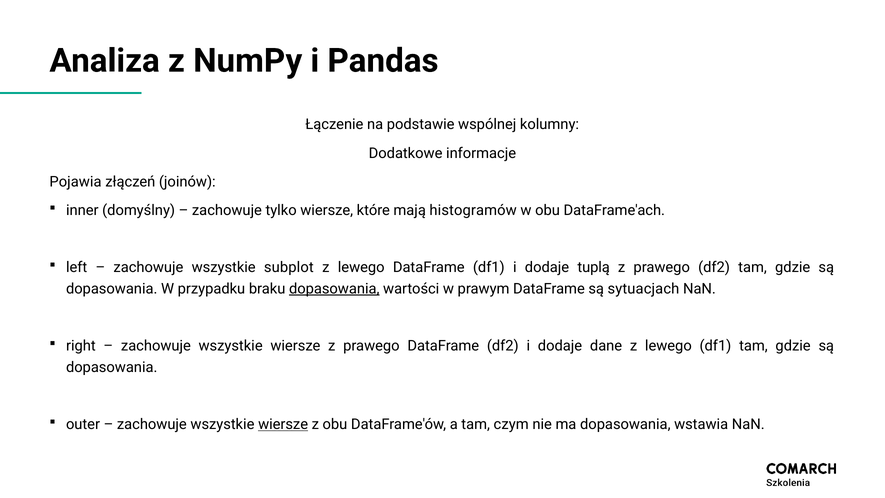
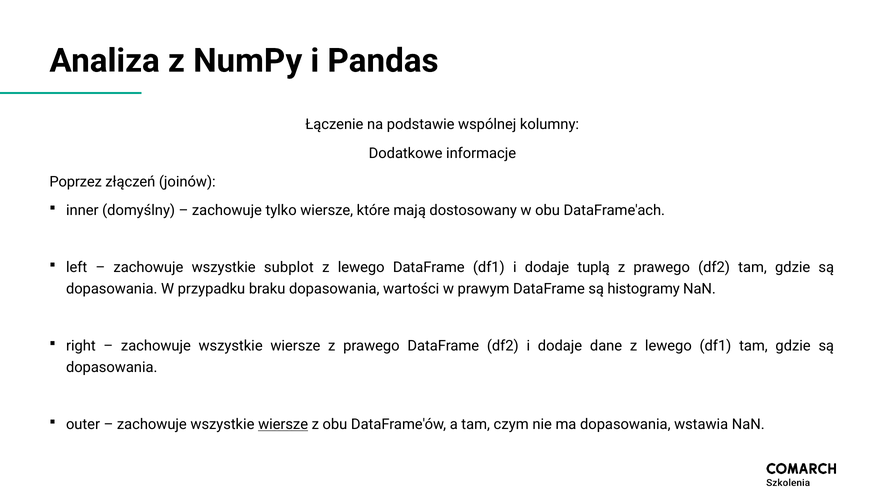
Pojawia: Pojawia -> Poprzez
histogramów: histogramów -> dostosowany
dopasowania at (334, 289) underline: present -> none
sytuacjach: sytuacjach -> histogramy
